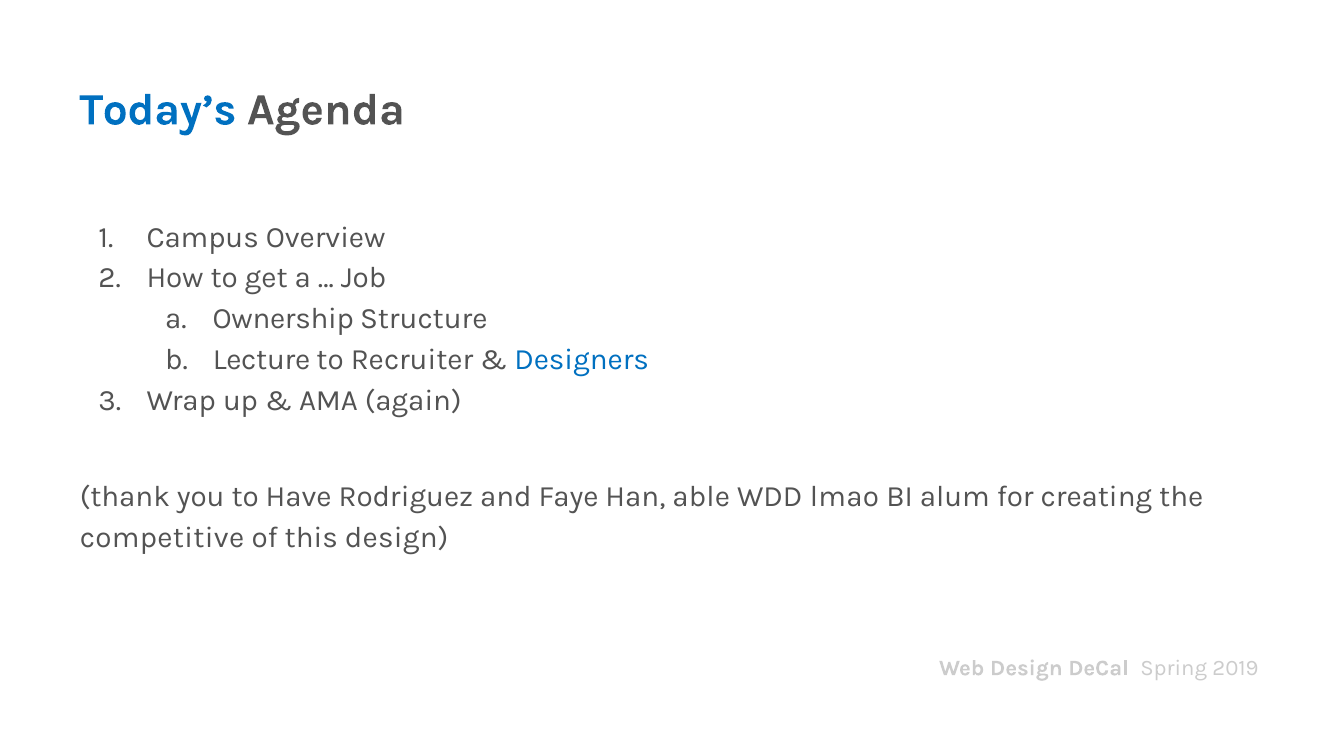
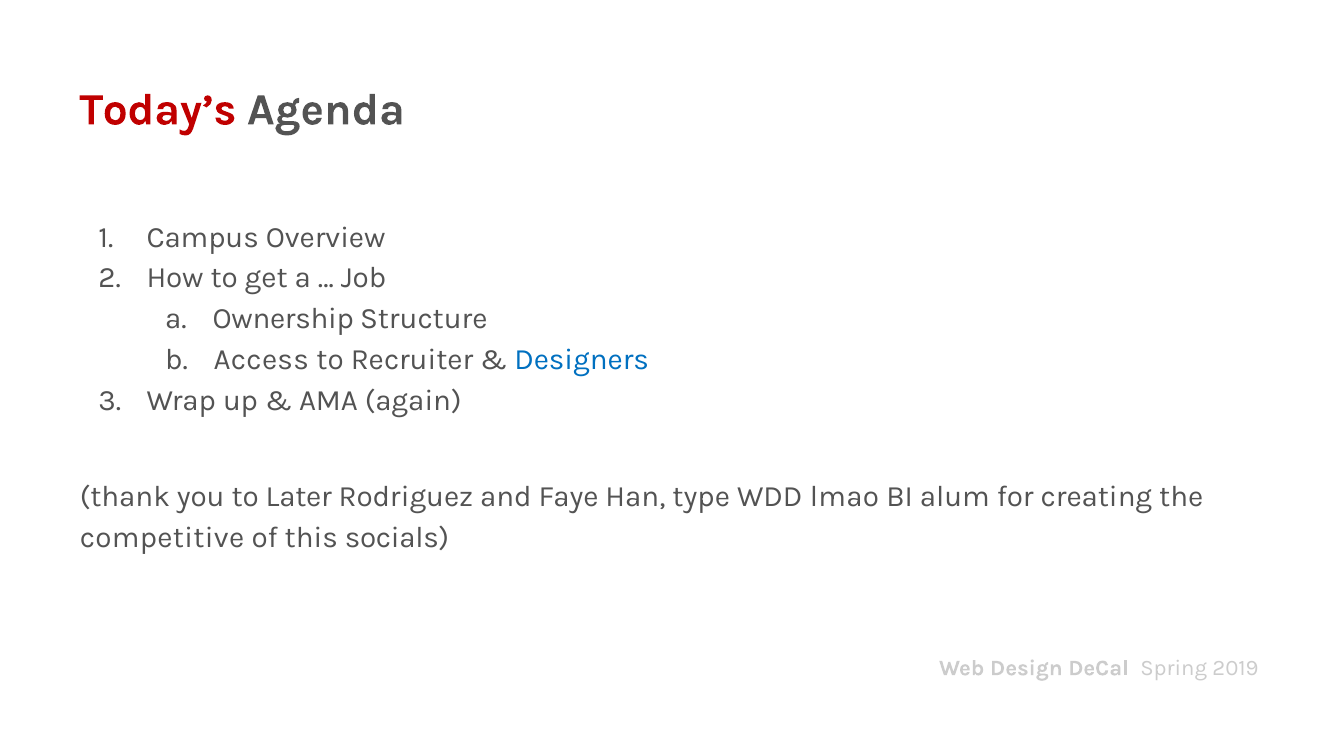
Today’s colour: blue -> red
Lecture: Lecture -> Access
Have: Have -> Later
able: able -> type
this design: design -> socials
